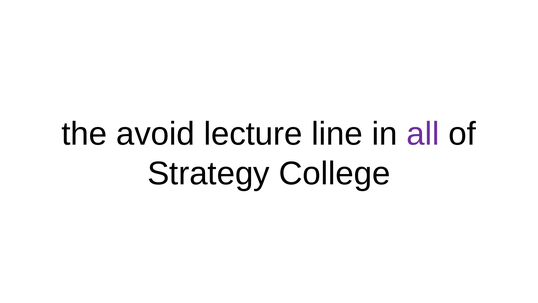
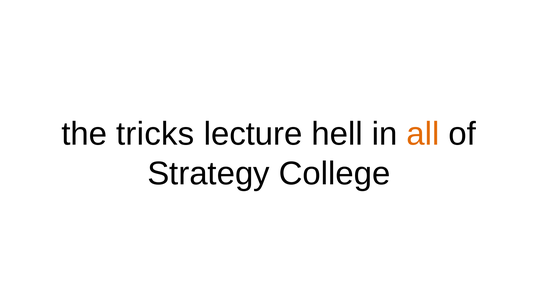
avoid: avoid -> tricks
line: line -> hell
all colour: purple -> orange
